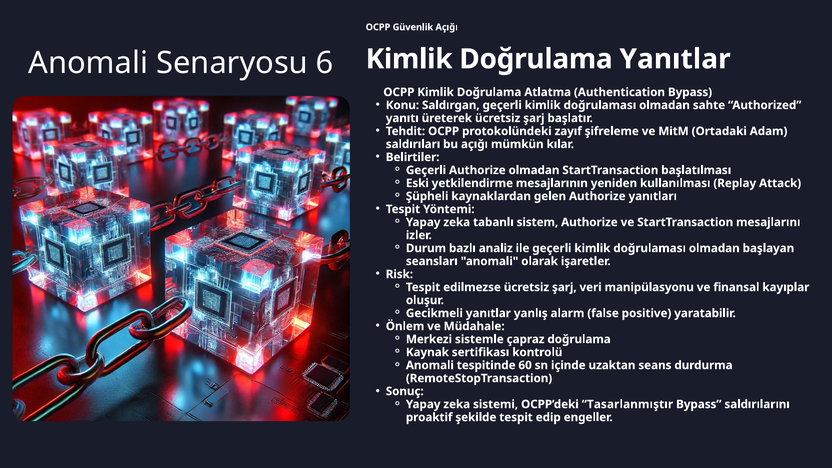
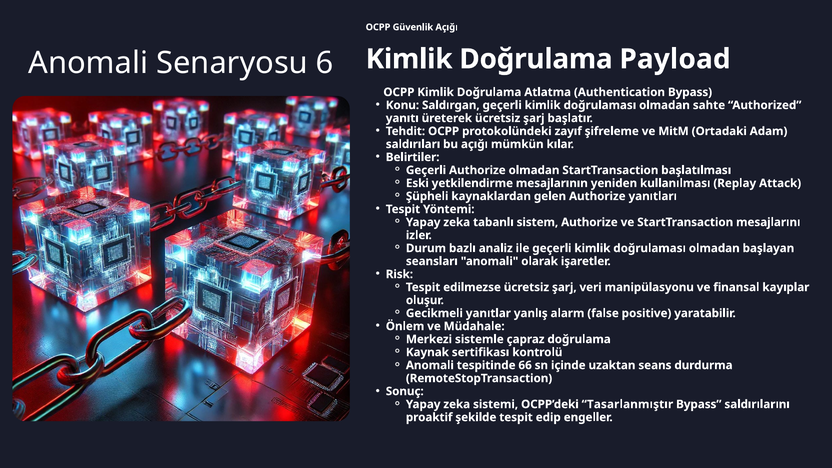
Doğrulama Yanıtlar: Yanıtlar -> Payload
60: 60 -> 66
